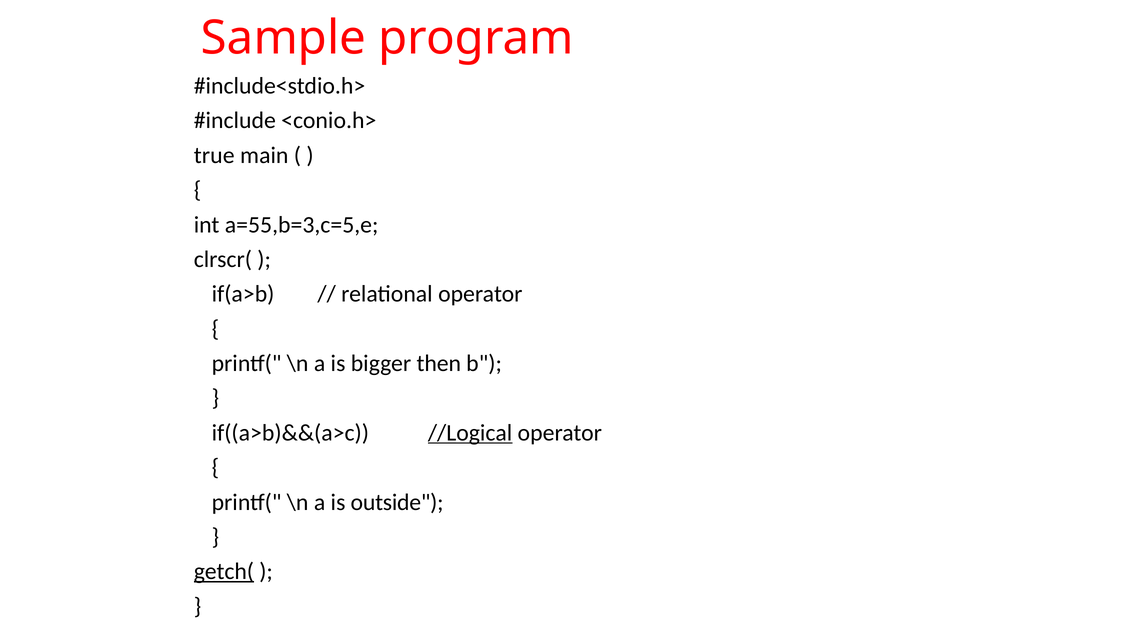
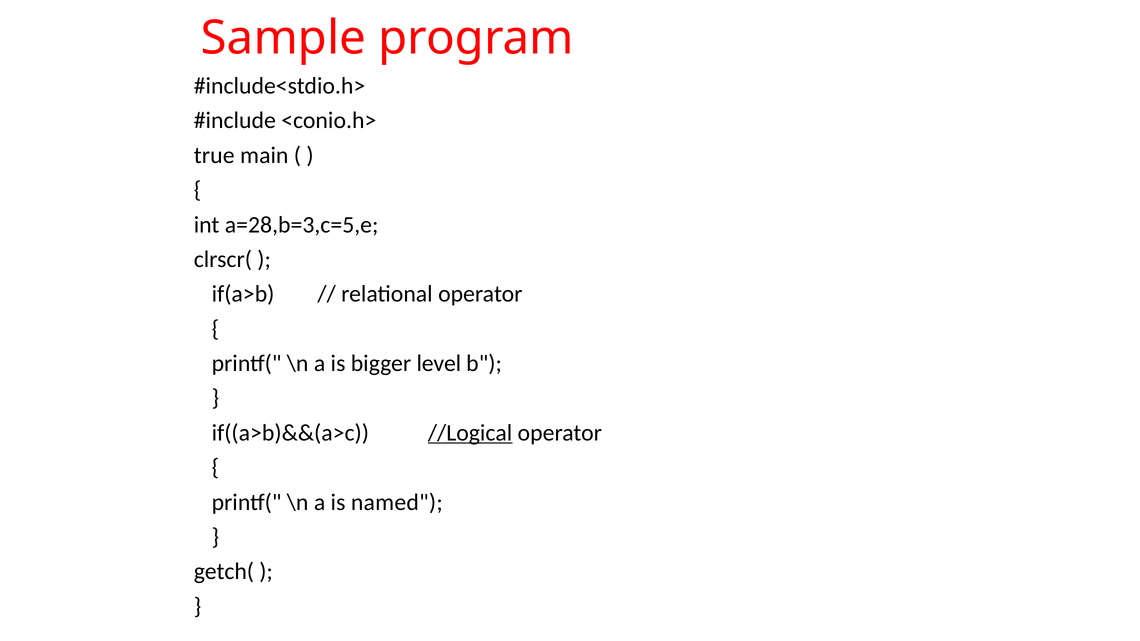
a=55,b=3,c=5,e: a=55,b=3,c=5,e -> a=28,b=3,c=5,e
then: then -> level
outside: outside -> named
getch( underline: present -> none
